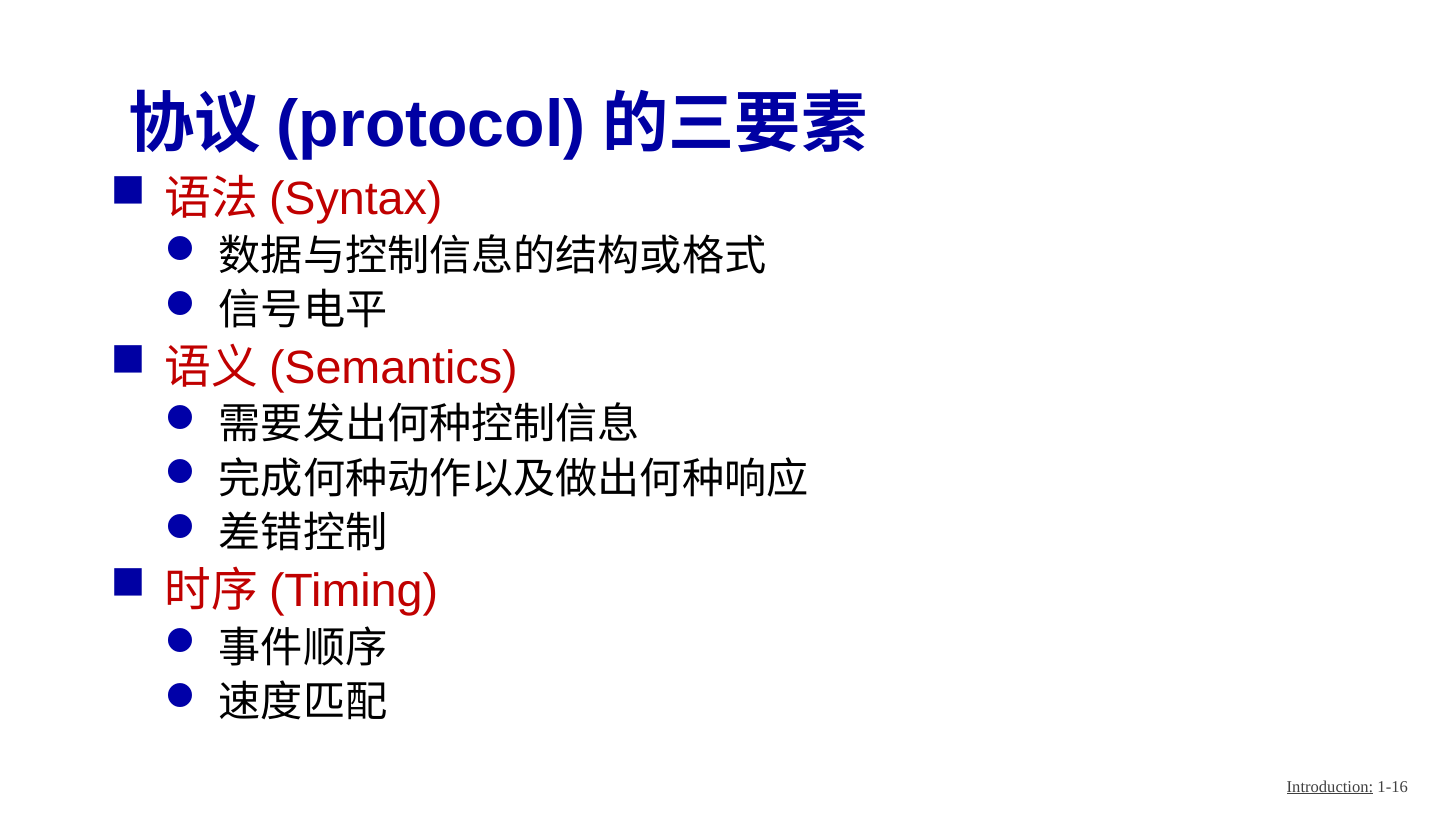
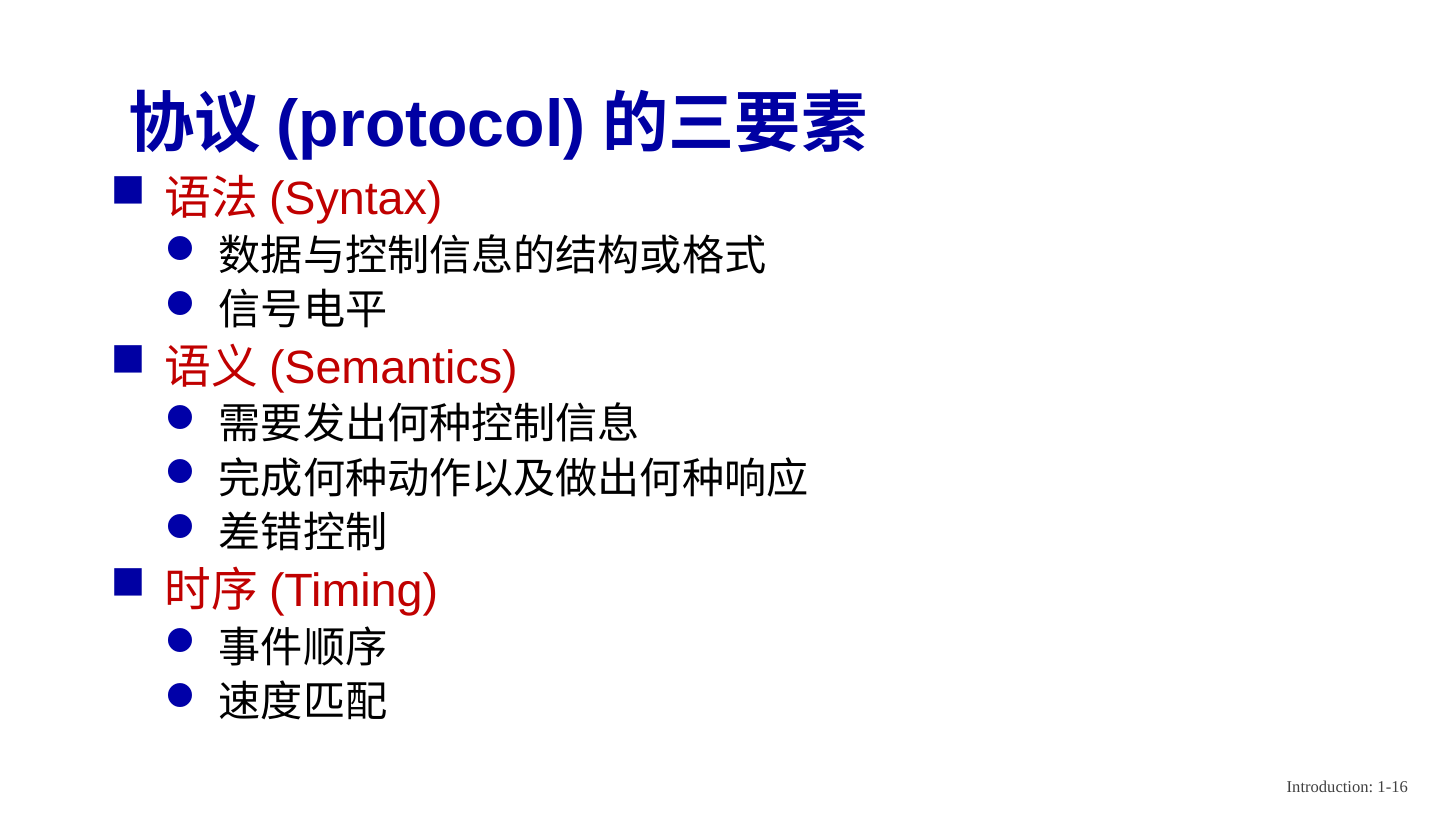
Introduction underline: present -> none
